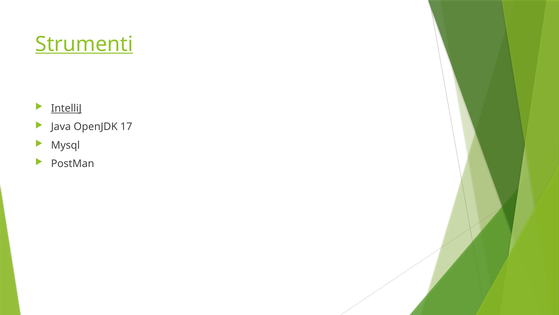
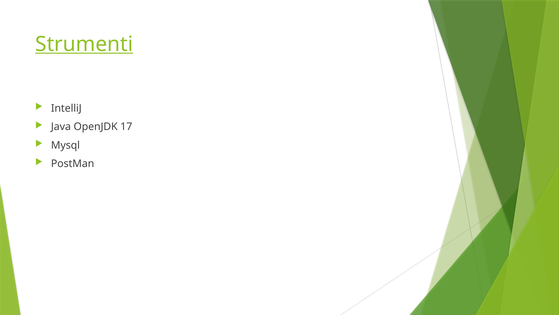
IntelliJ underline: present -> none
